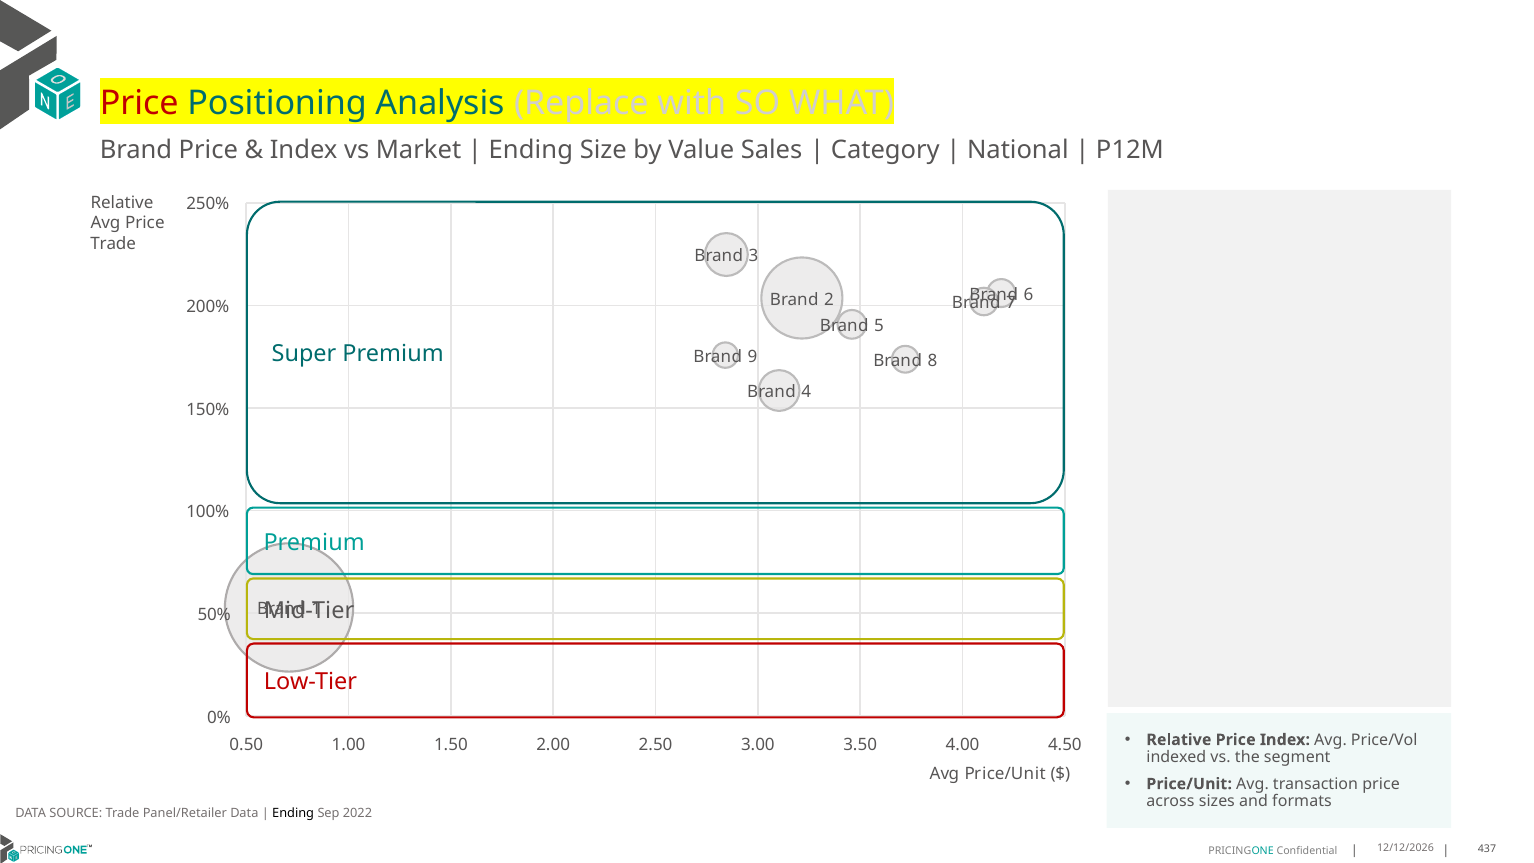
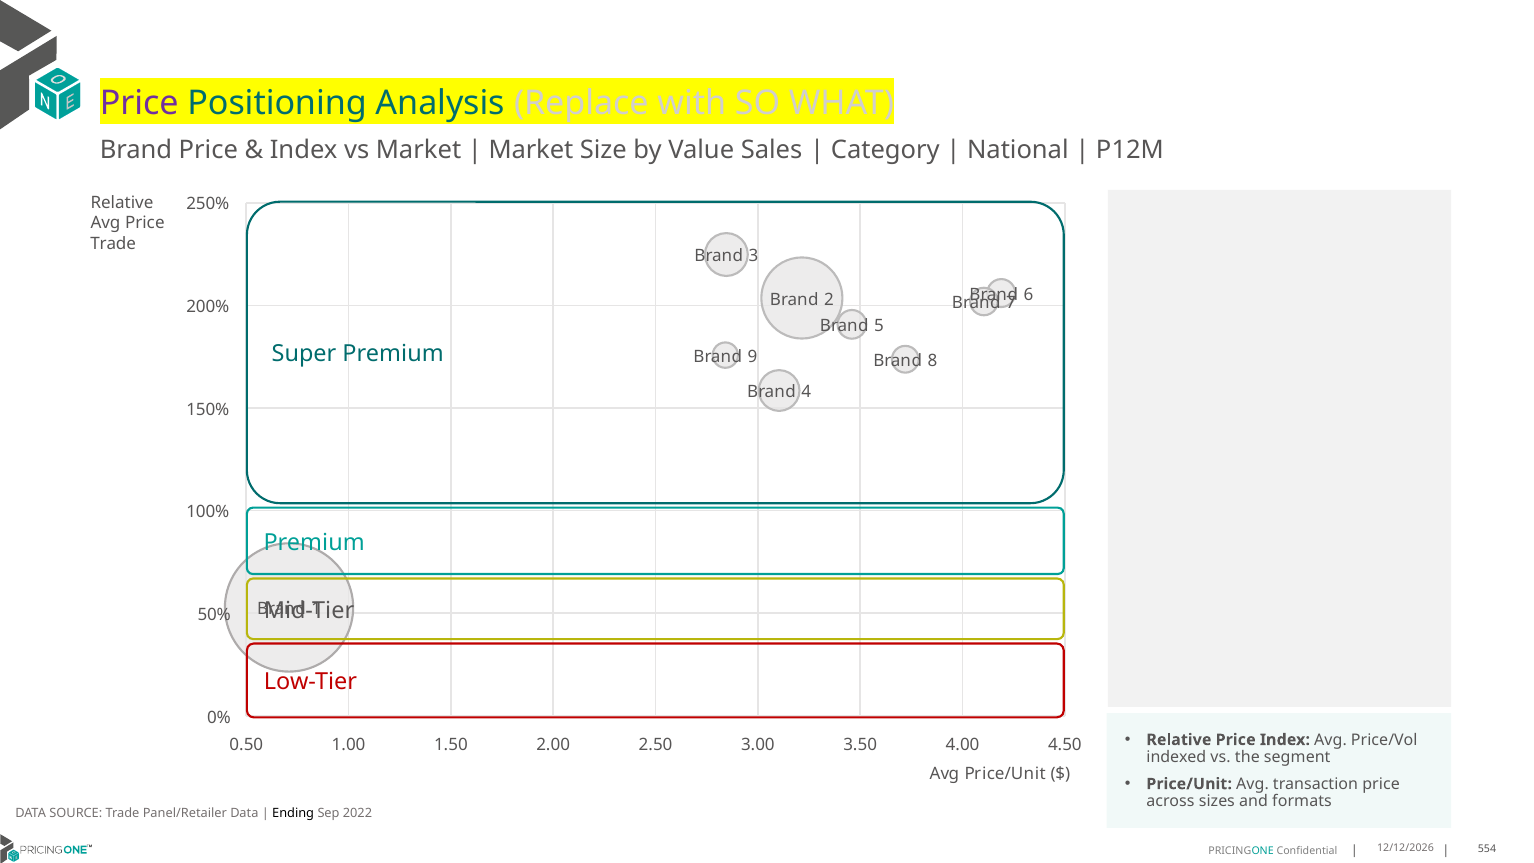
Price at (139, 103) colour: red -> purple
Ending at (531, 150): Ending -> Market
437: 437 -> 554
